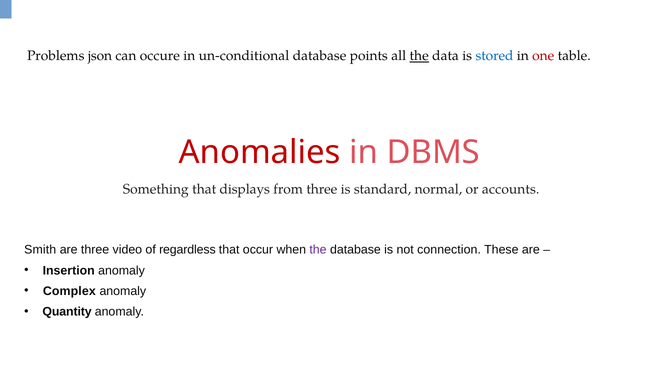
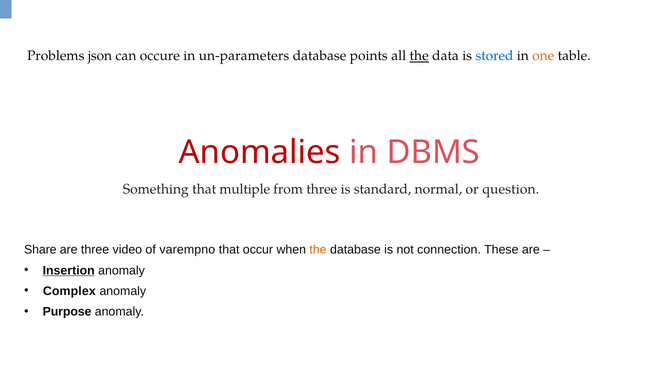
un-conditional: un-conditional -> un-parameters
one colour: red -> orange
displays: displays -> multiple
accounts: accounts -> question
Smith: Smith -> Share
regardless: regardless -> varempno
the at (318, 250) colour: purple -> orange
Insertion underline: none -> present
Quantity: Quantity -> Purpose
